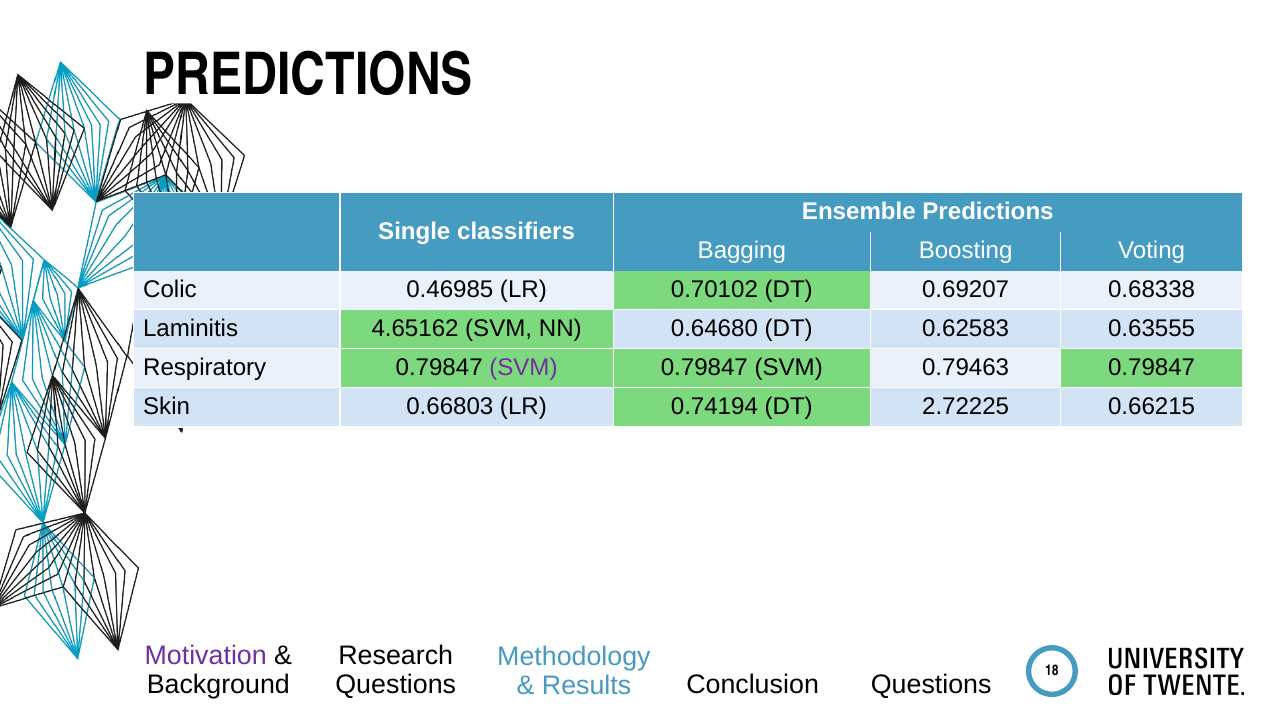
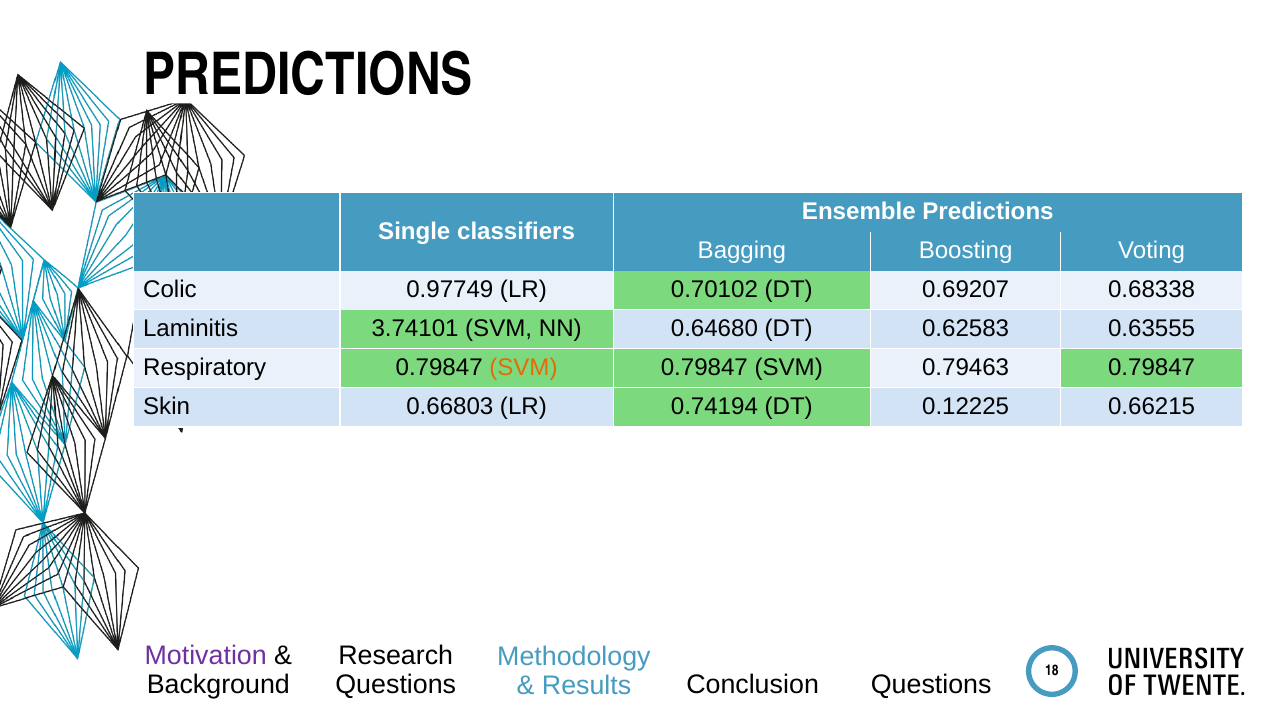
0.46985: 0.46985 -> 0.97749
4.65162: 4.65162 -> 3.74101
SVM at (523, 368) colour: purple -> orange
2.72225: 2.72225 -> 0.12225
